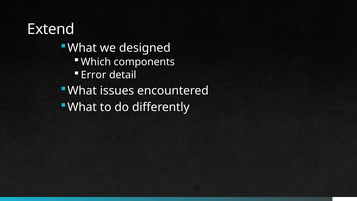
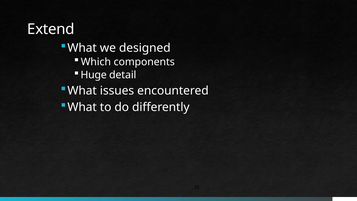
Error: Error -> Huge
